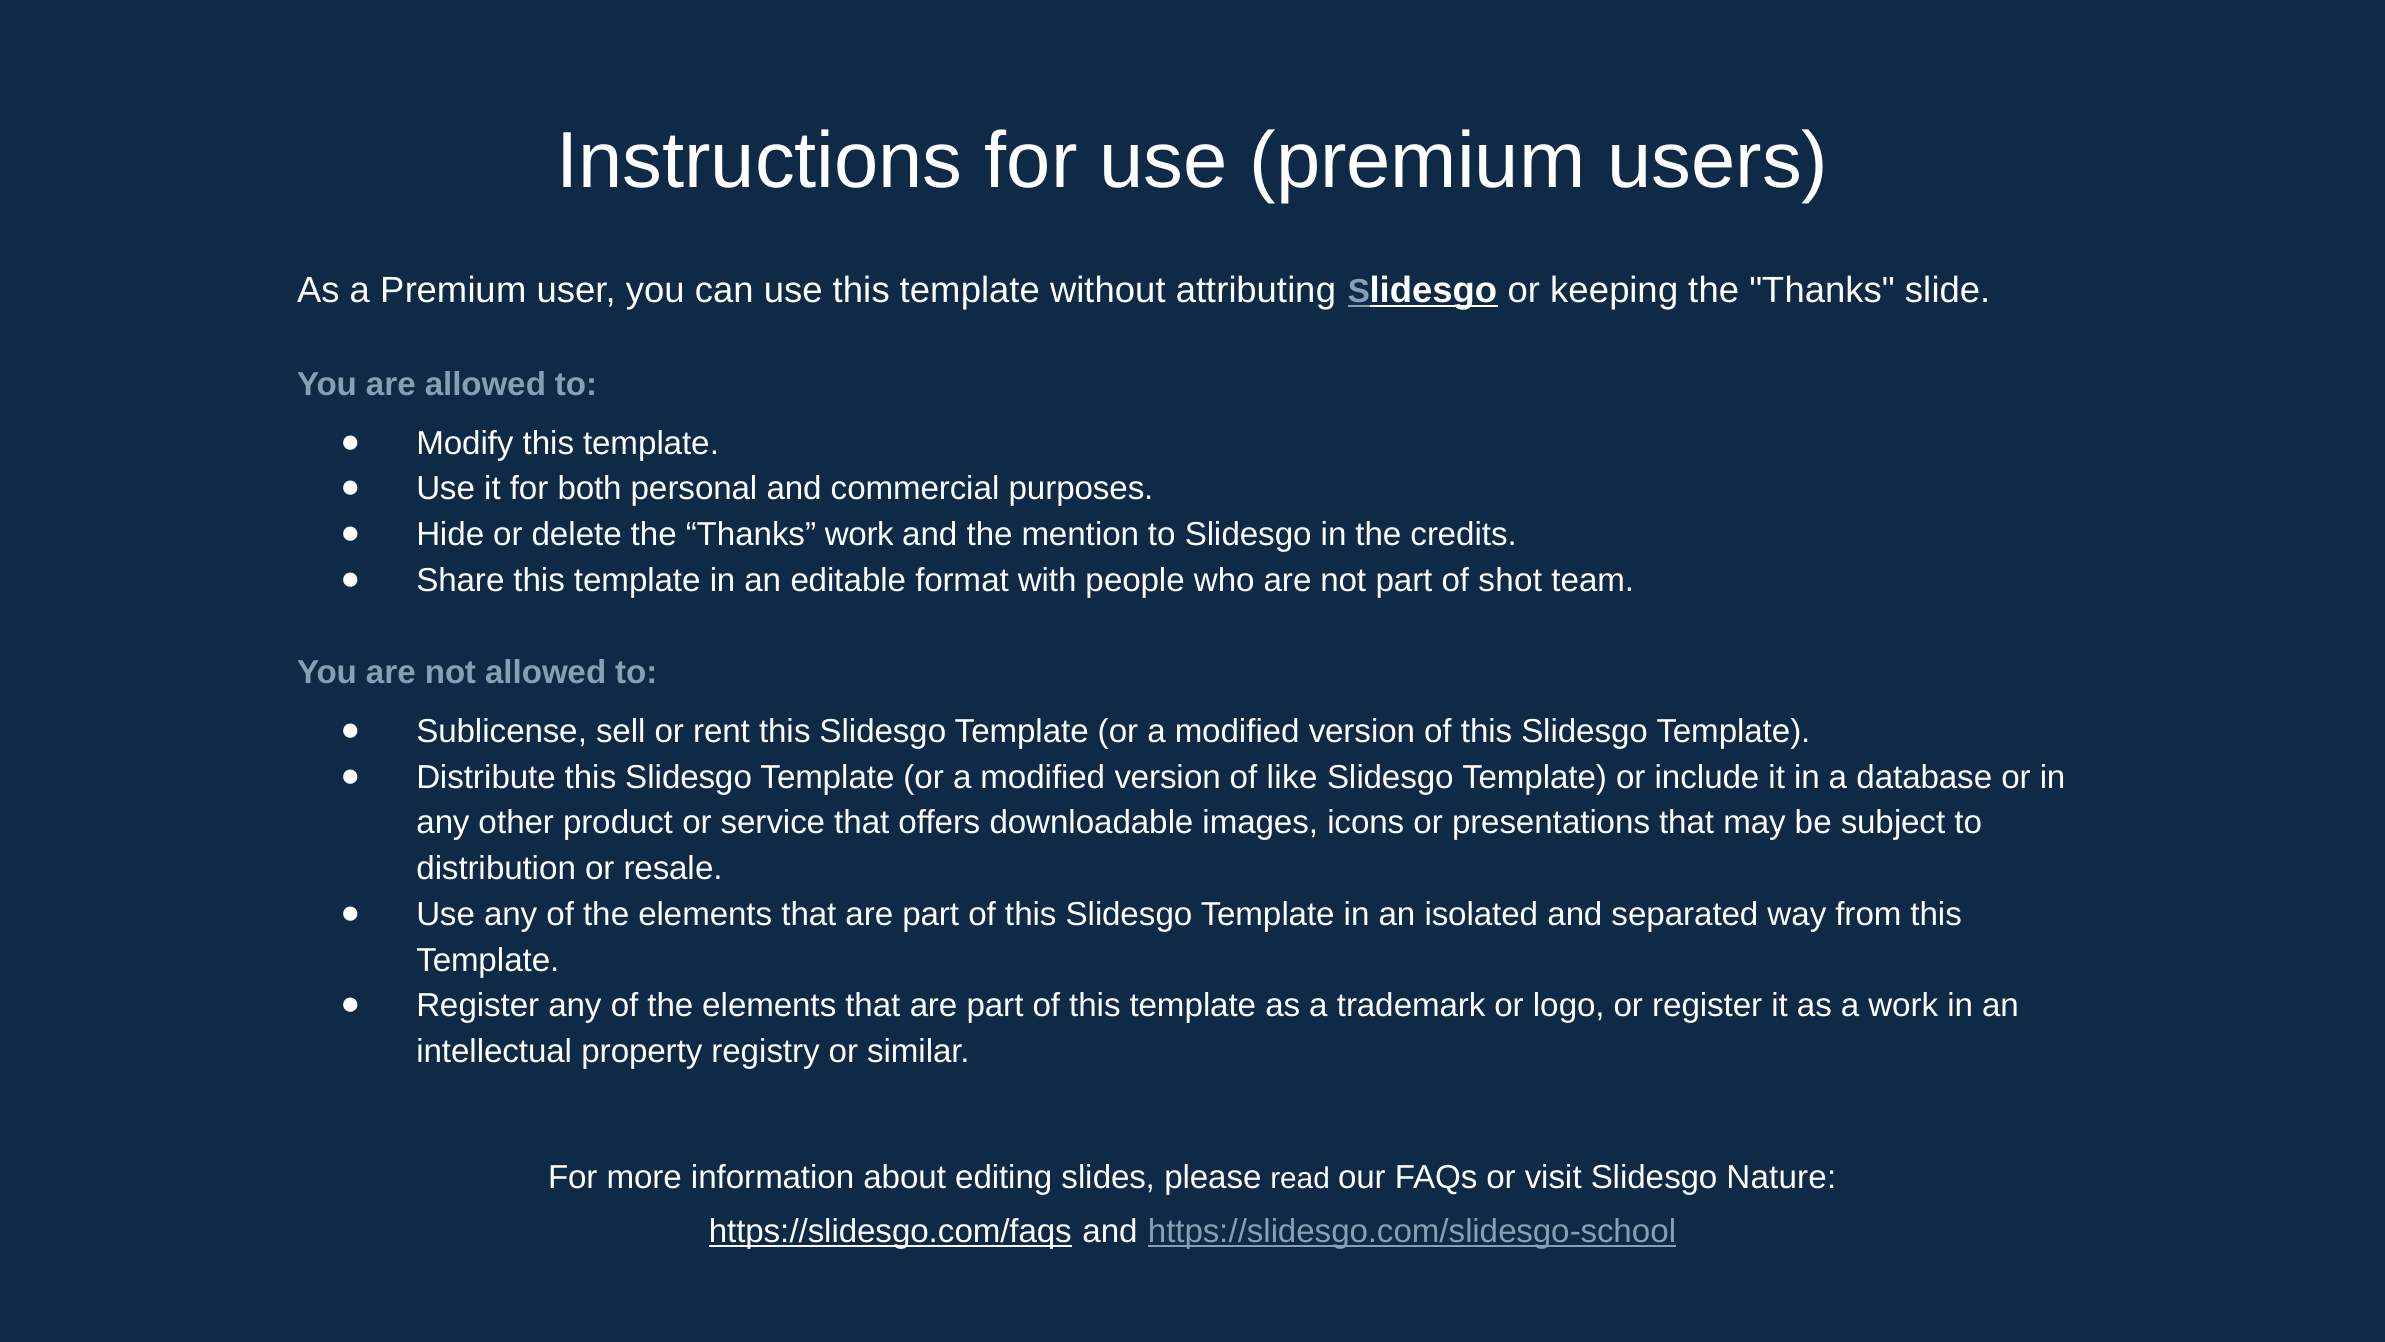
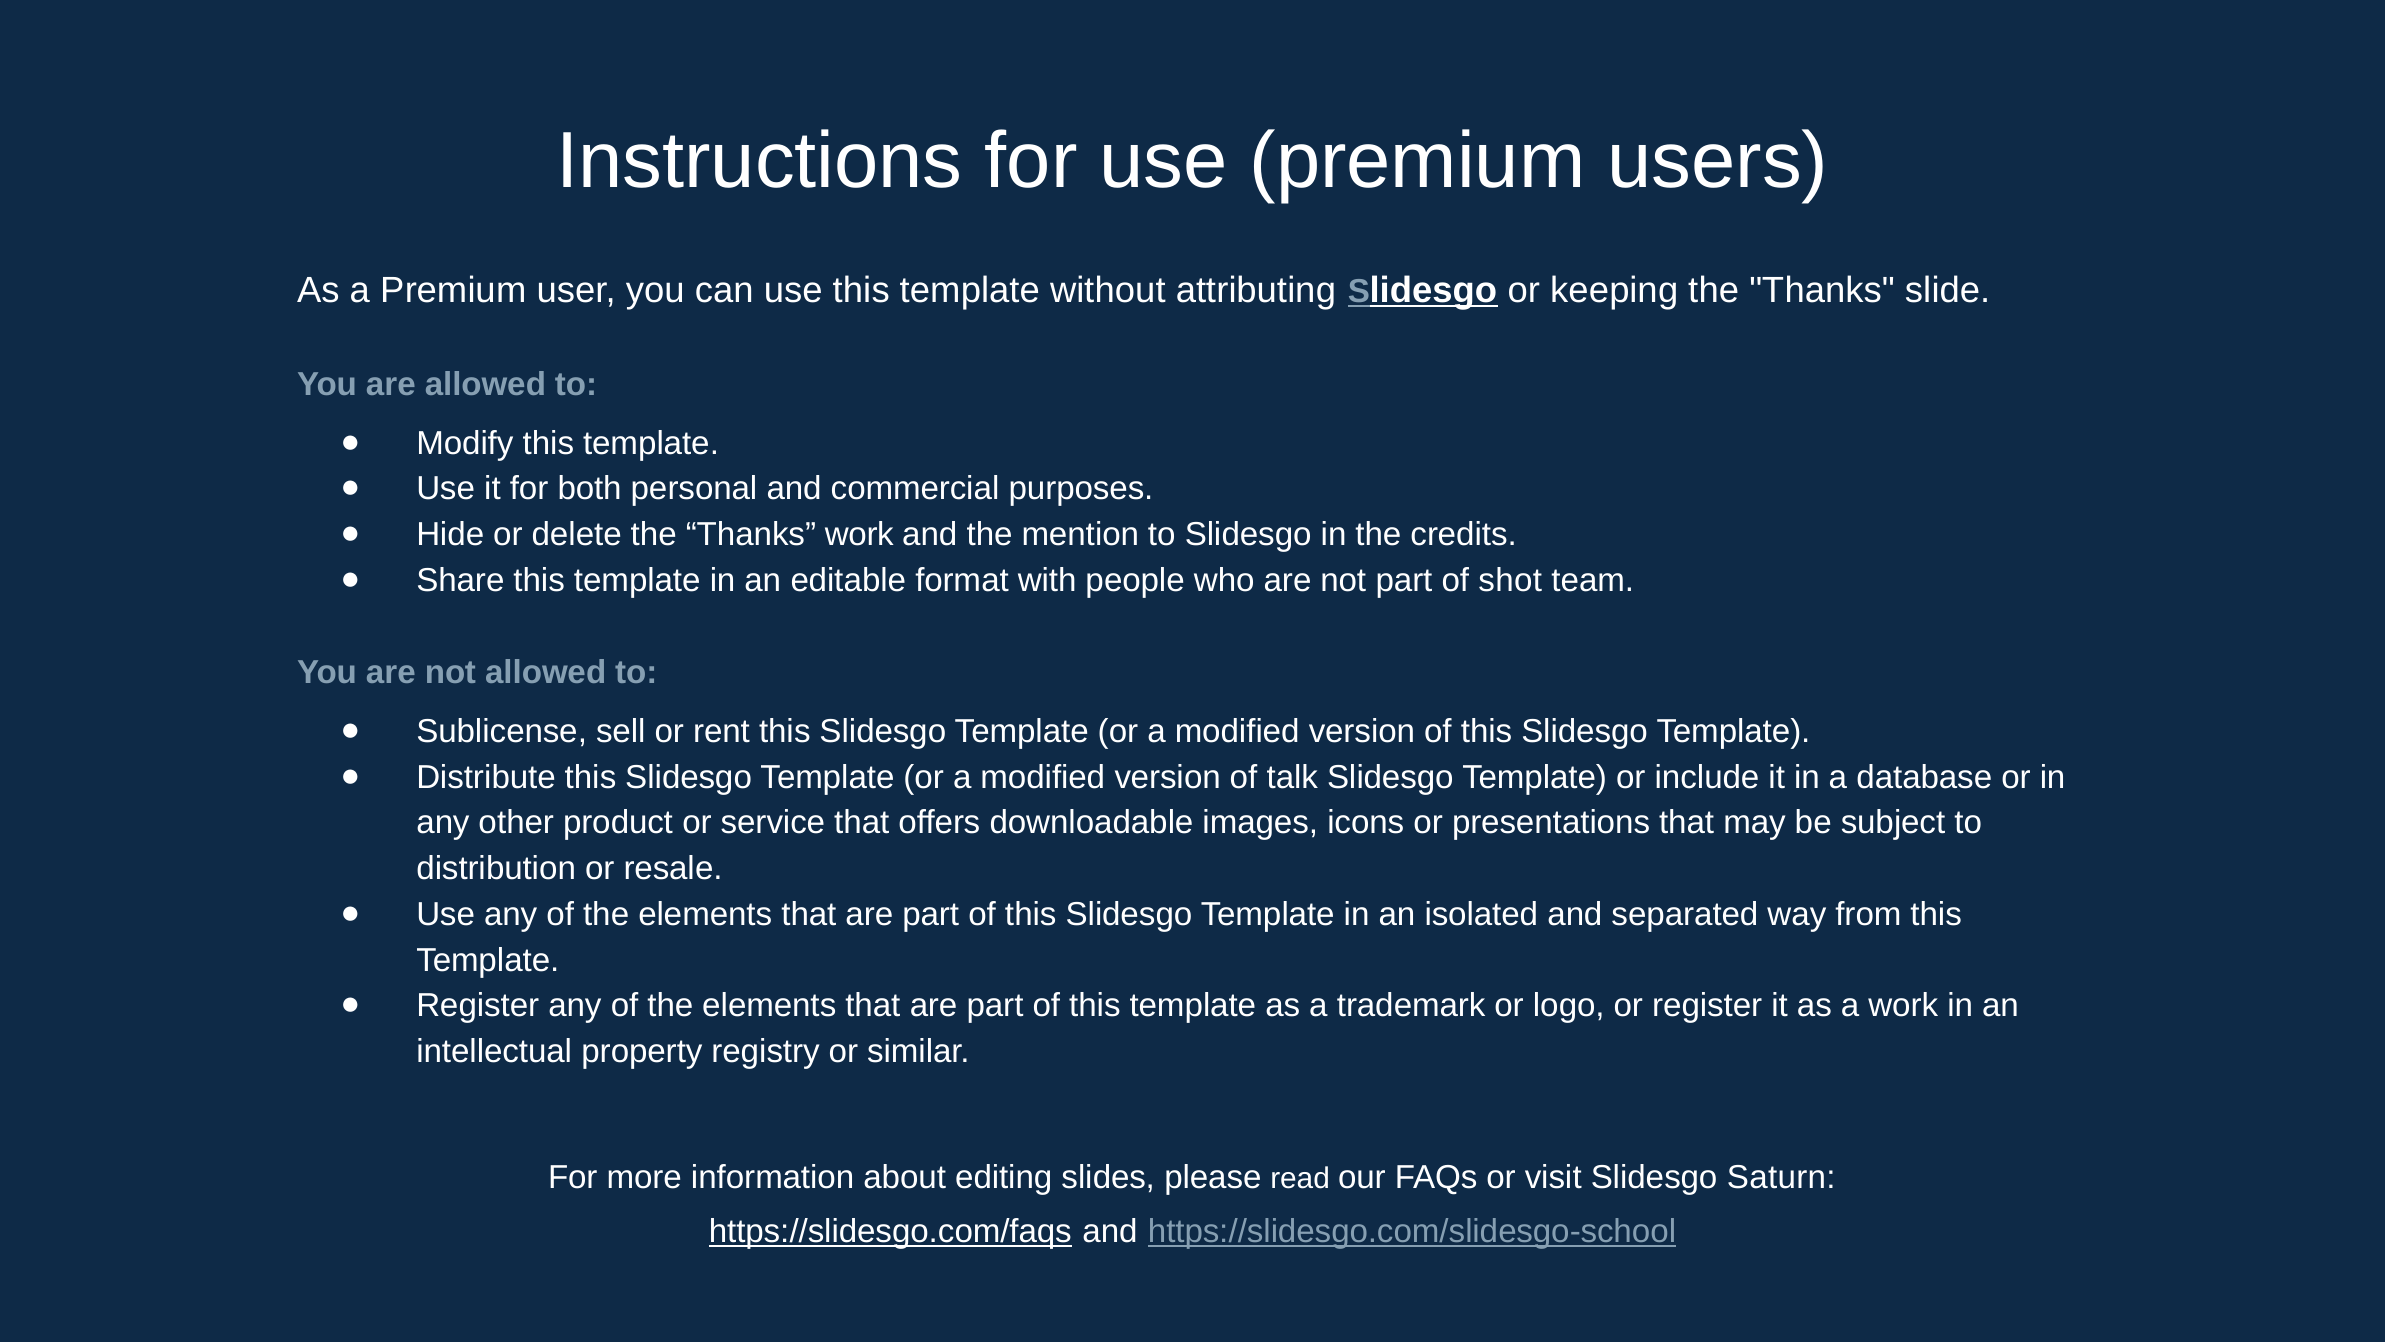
like: like -> talk
Nature: Nature -> Saturn
